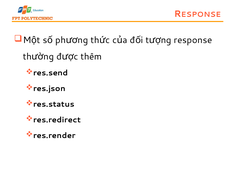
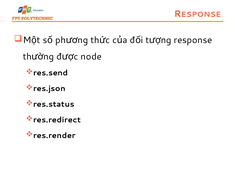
thêm: thêm -> node
